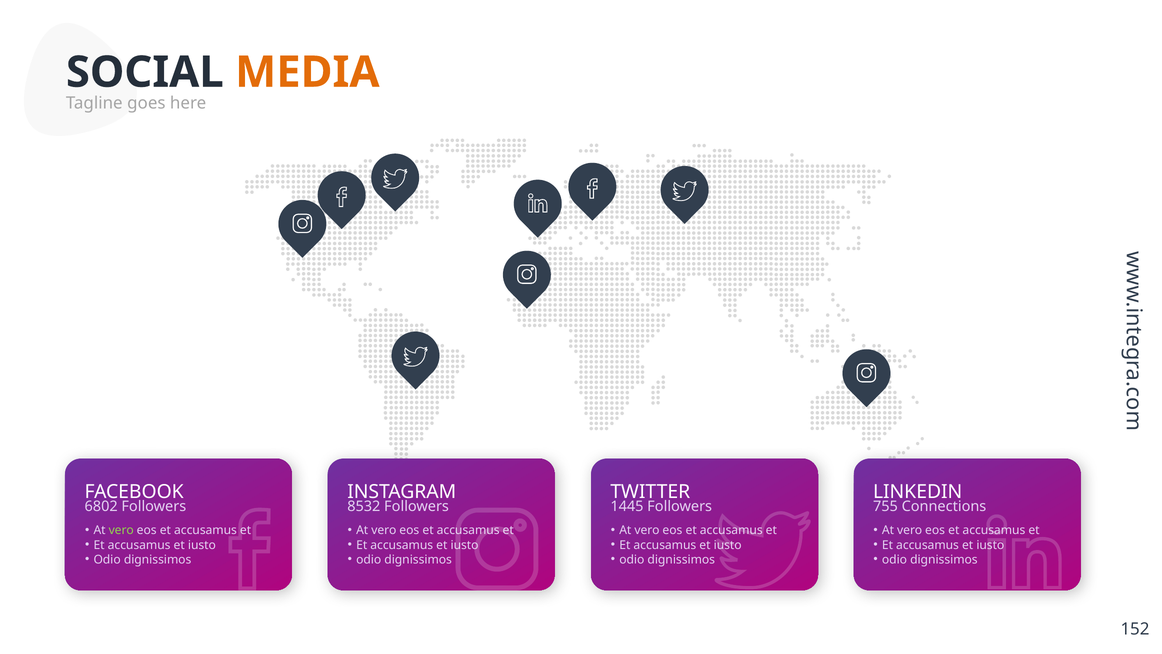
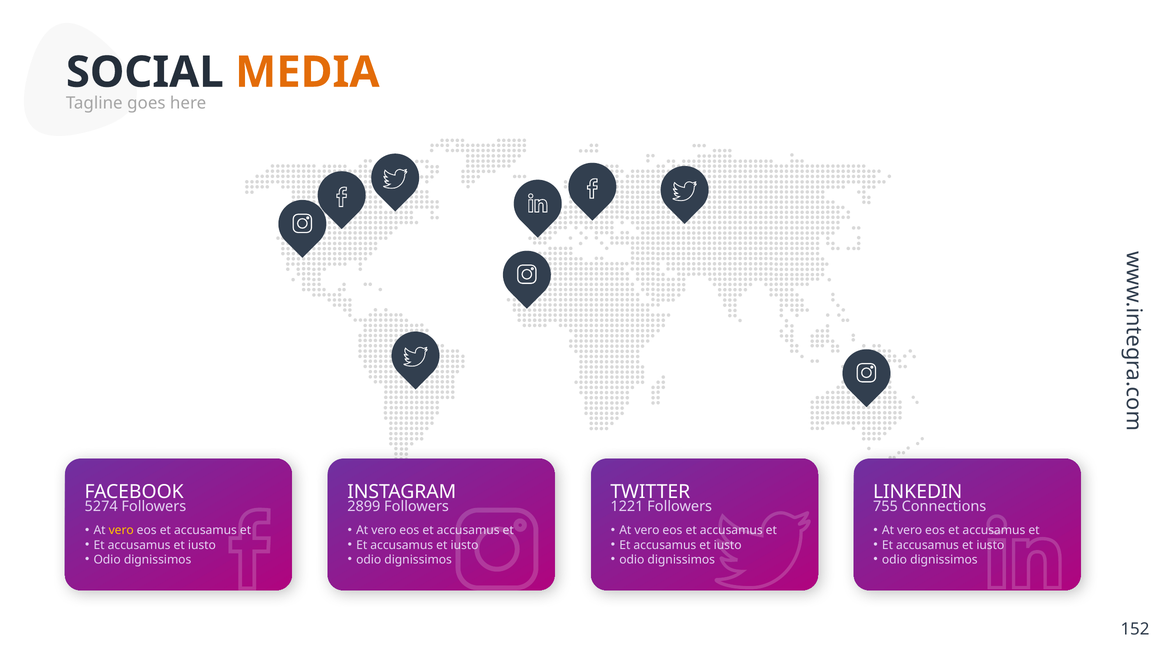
6802: 6802 -> 5274
8532: 8532 -> 2899
1445: 1445 -> 1221
vero at (121, 530) colour: light green -> yellow
